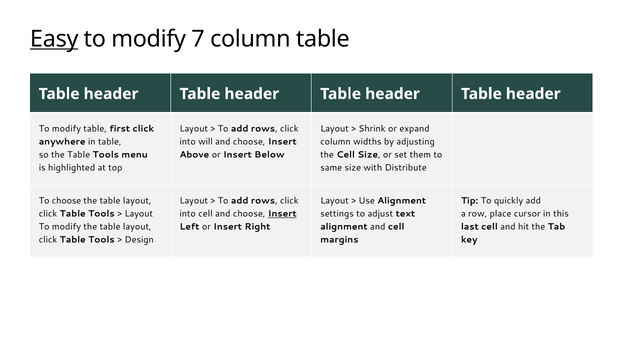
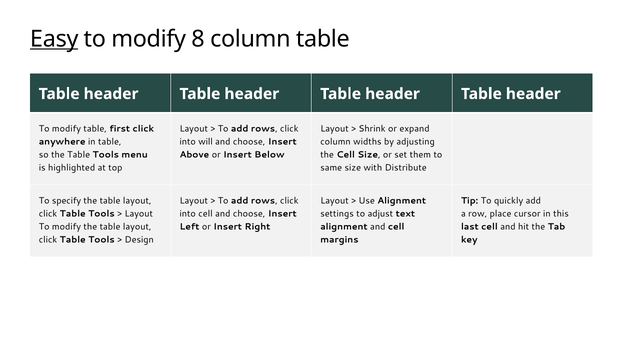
7: 7 -> 8
To choose: choose -> specify
Insert at (282, 214) underline: present -> none
